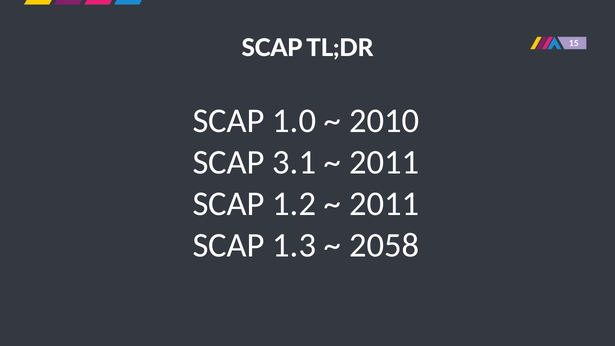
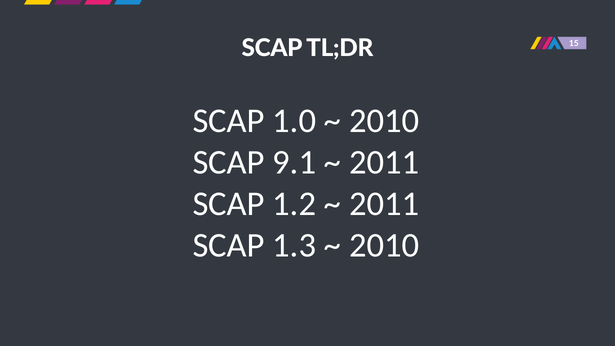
3.1: 3.1 -> 9.1
2058 at (384, 245): 2058 -> 2010
